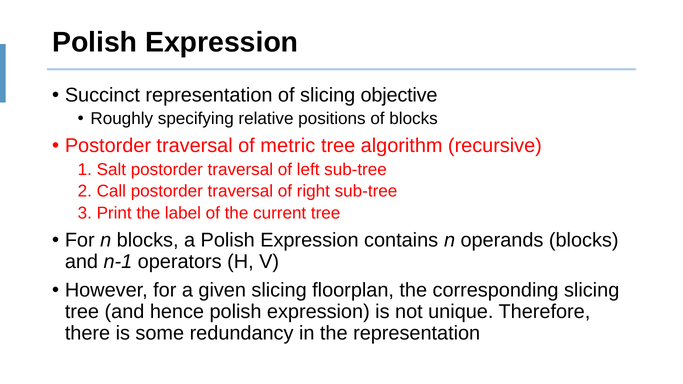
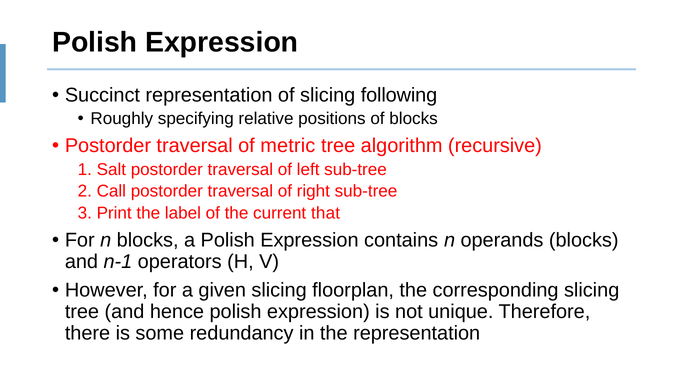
objective: objective -> following
current tree: tree -> that
